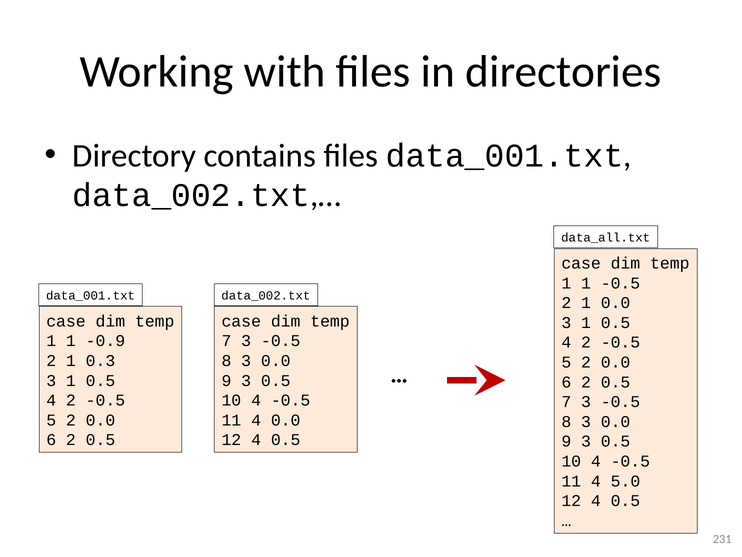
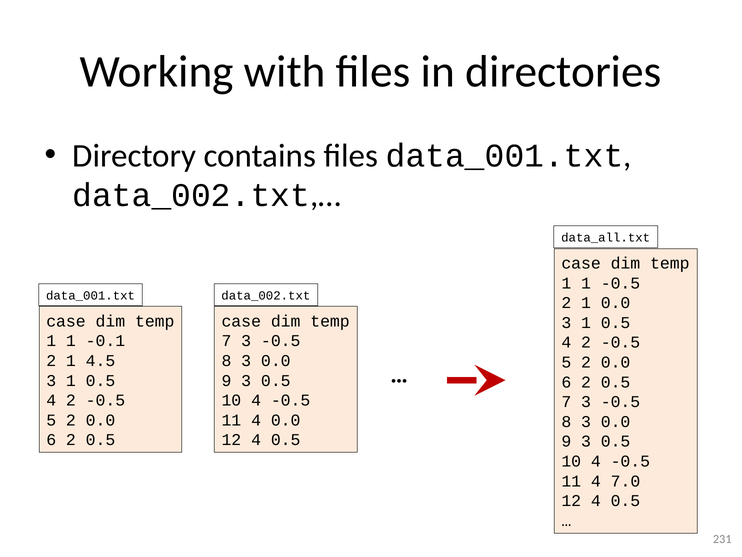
-0.9: -0.9 -> -0.1
0.3: 0.3 -> 4.5
5.0: 5.0 -> 7.0
